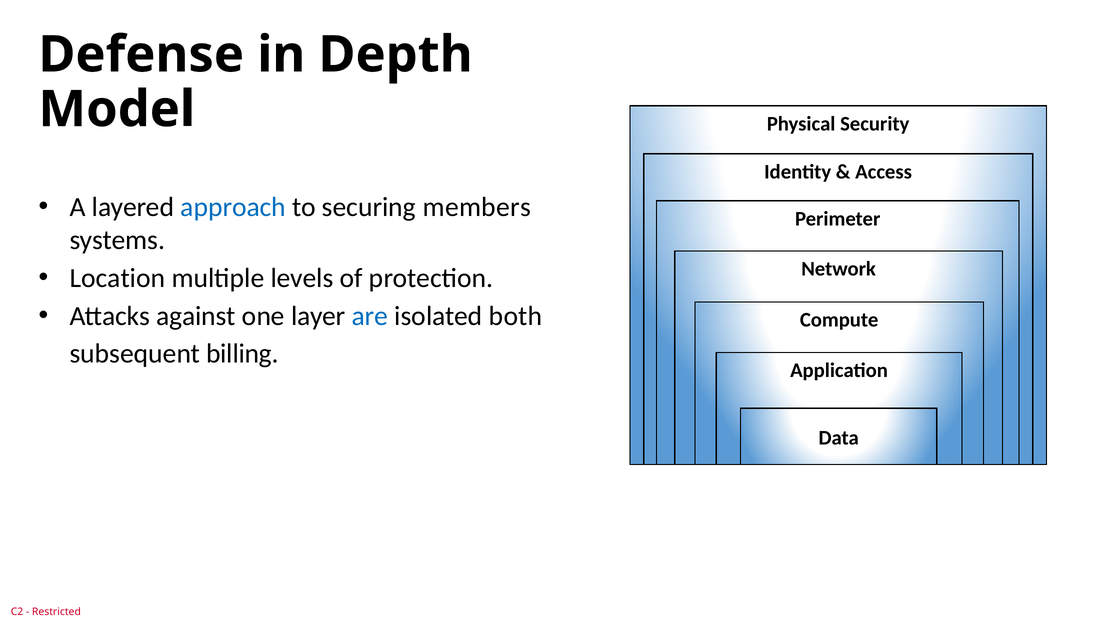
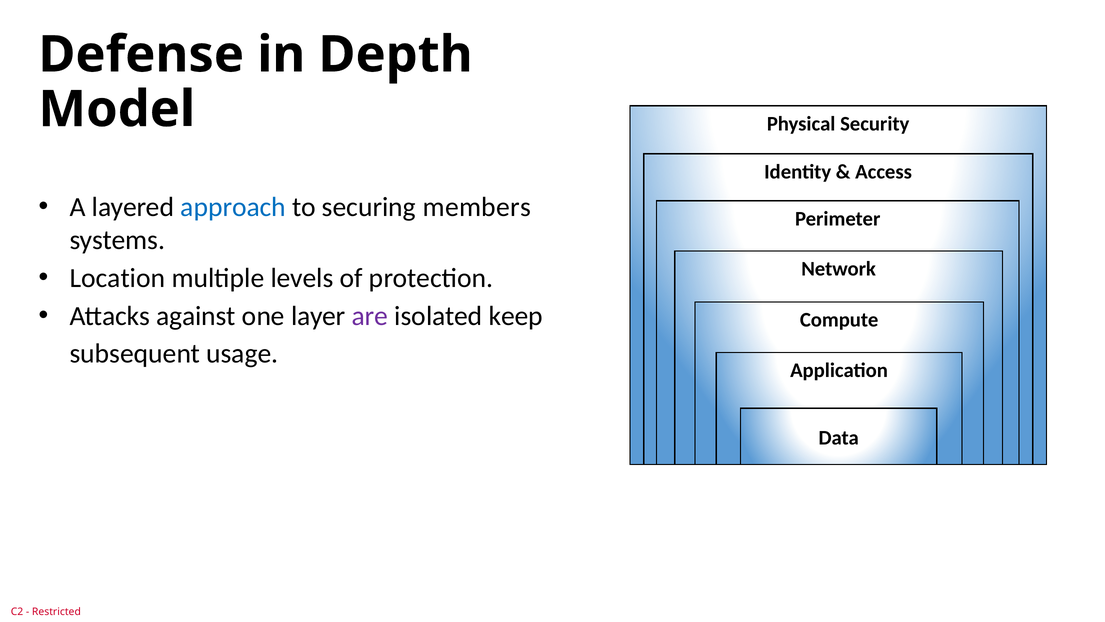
are colour: blue -> purple
both: both -> keep
billing: billing -> usage
